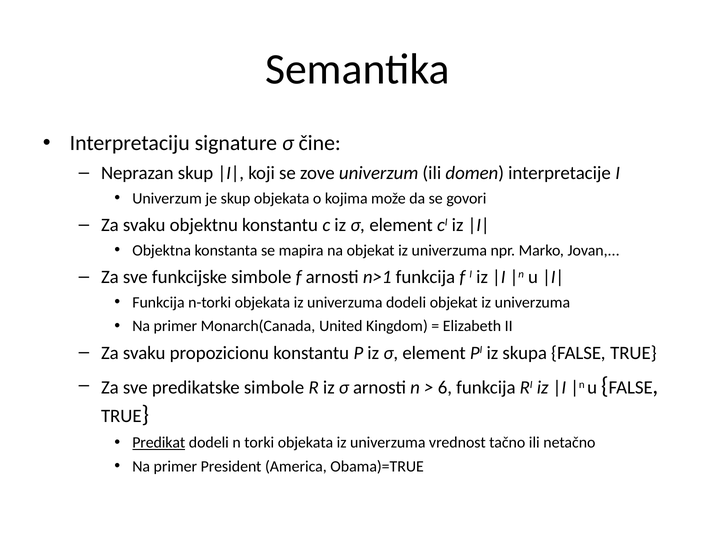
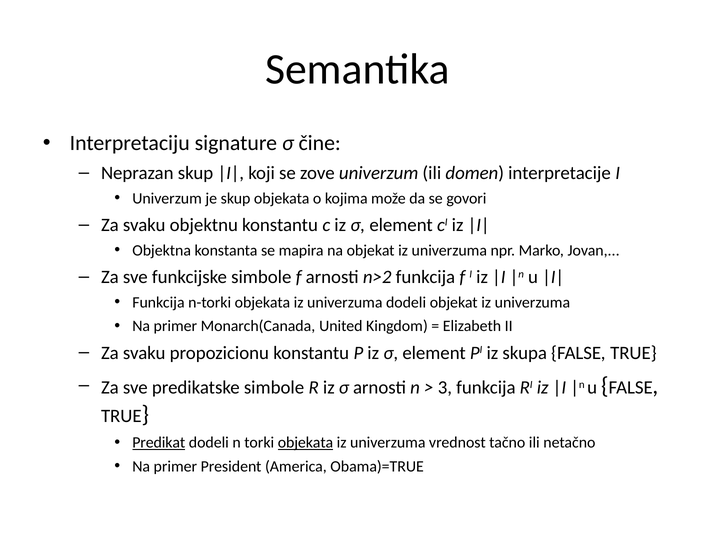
n>1: n>1 -> n>2
6: 6 -> 3
objekata at (305, 443) underline: none -> present
